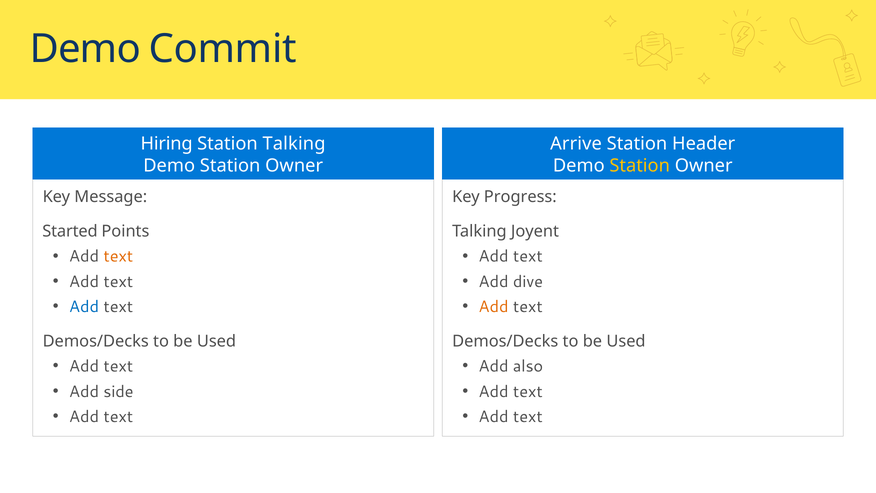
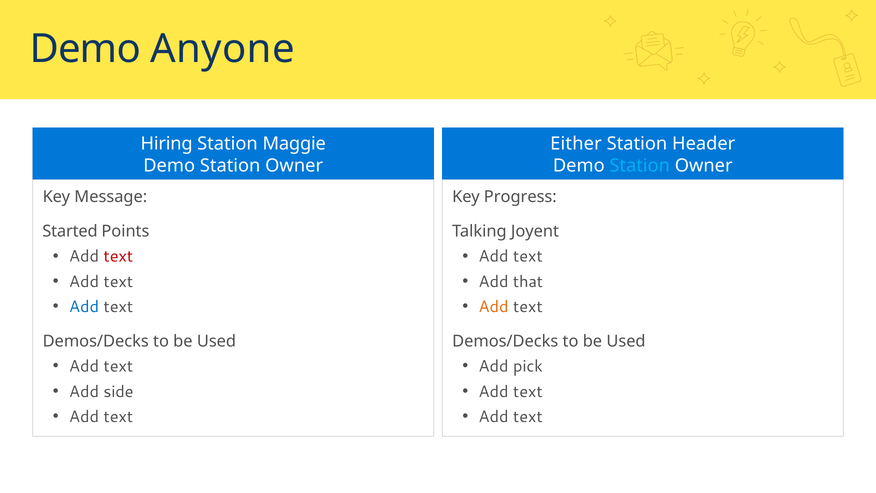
Commit: Commit -> Anyone
Station Talking: Talking -> Maggie
Arrive: Arrive -> Either
Station at (640, 166) colour: yellow -> light blue
text at (118, 256) colour: orange -> red
dive: dive -> that
also: also -> pick
